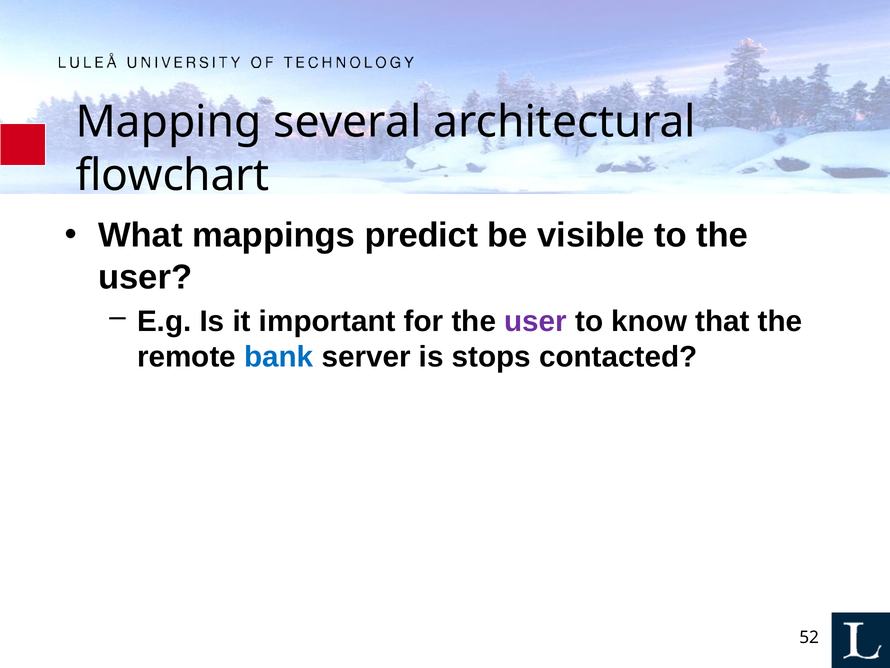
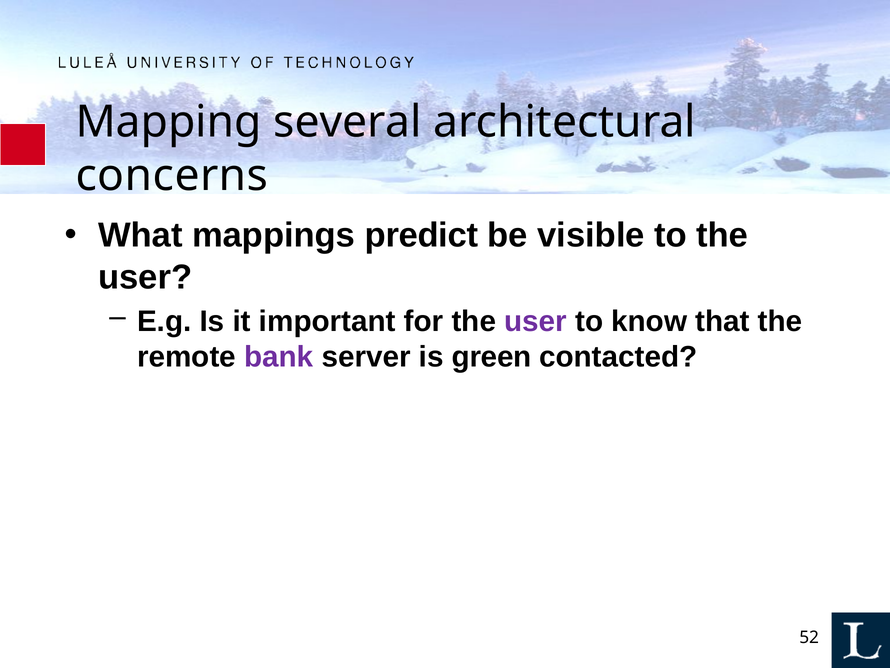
flowchart: flowchart -> concerns
bank colour: blue -> purple
stops: stops -> green
